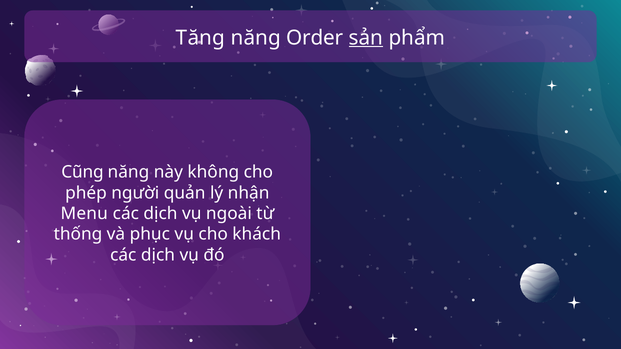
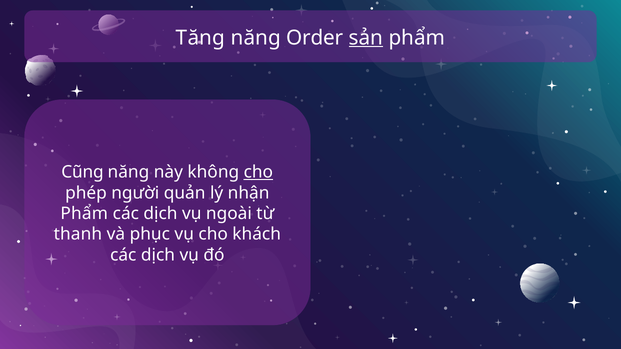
cho at (258, 172) underline: none -> present
Menu at (84, 214): Menu -> Phẩm
thống: thống -> thanh
